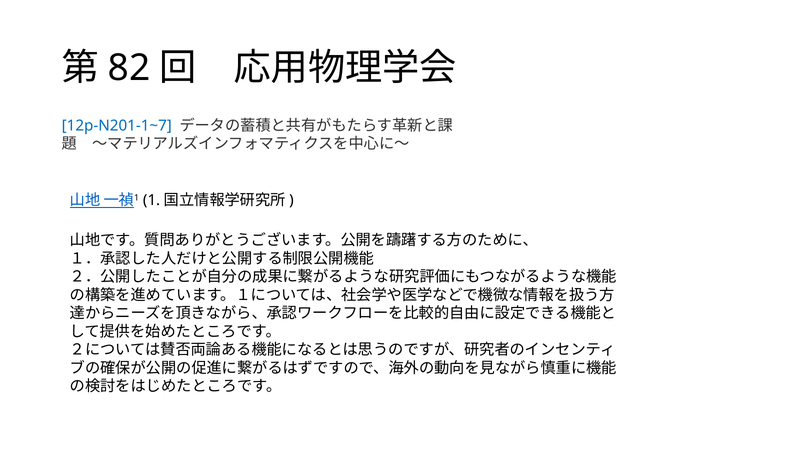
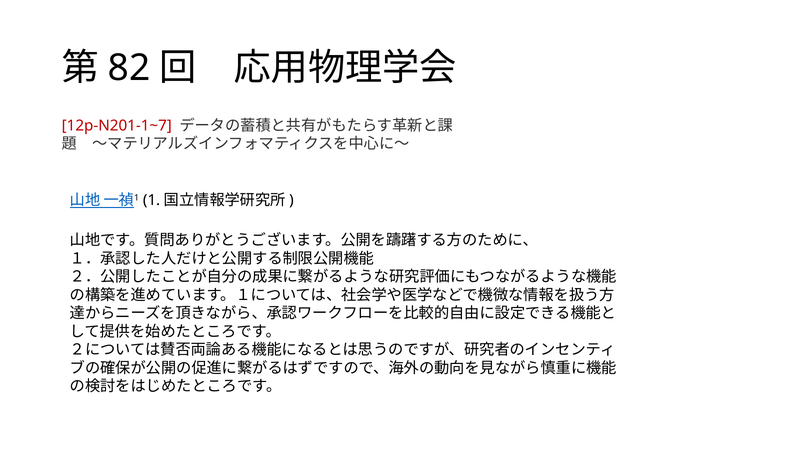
12p-N201-1~7 colour: blue -> red
